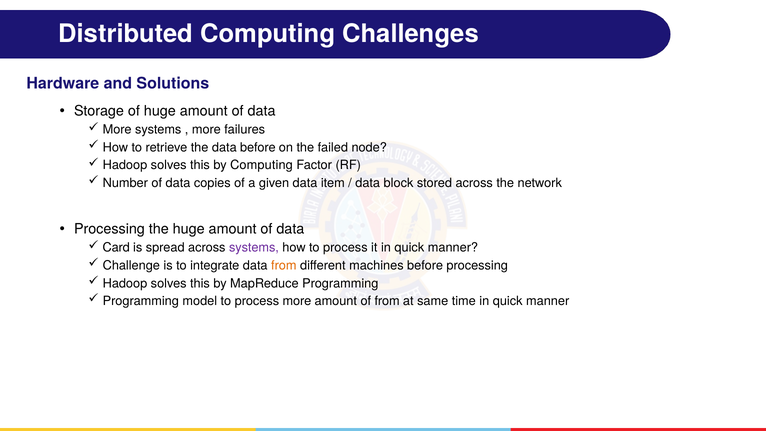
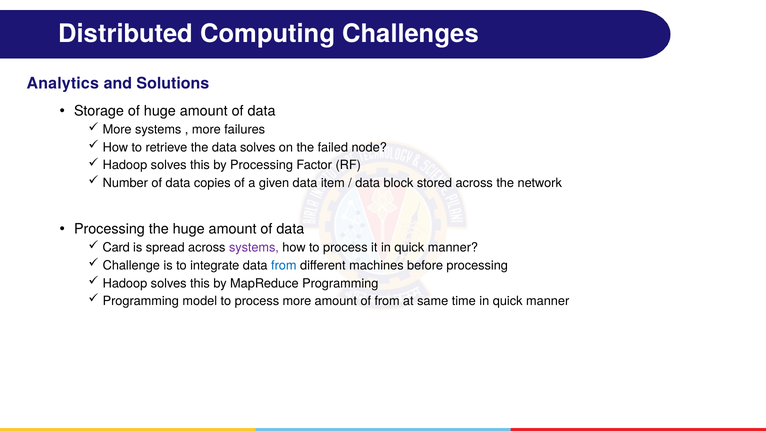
Hardware: Hardware -> Analytics
data before: before -> solves
by Computing: Computing -> Processing
from at (284, 265) colour: orange -> blue
